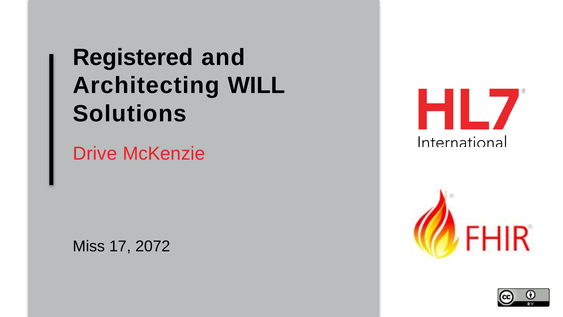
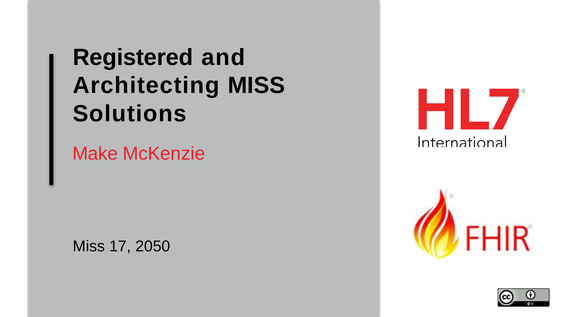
Architecting WILL: WILL -> MISS
Drive: Drive -> Make
2072: 2072 -> 2050
